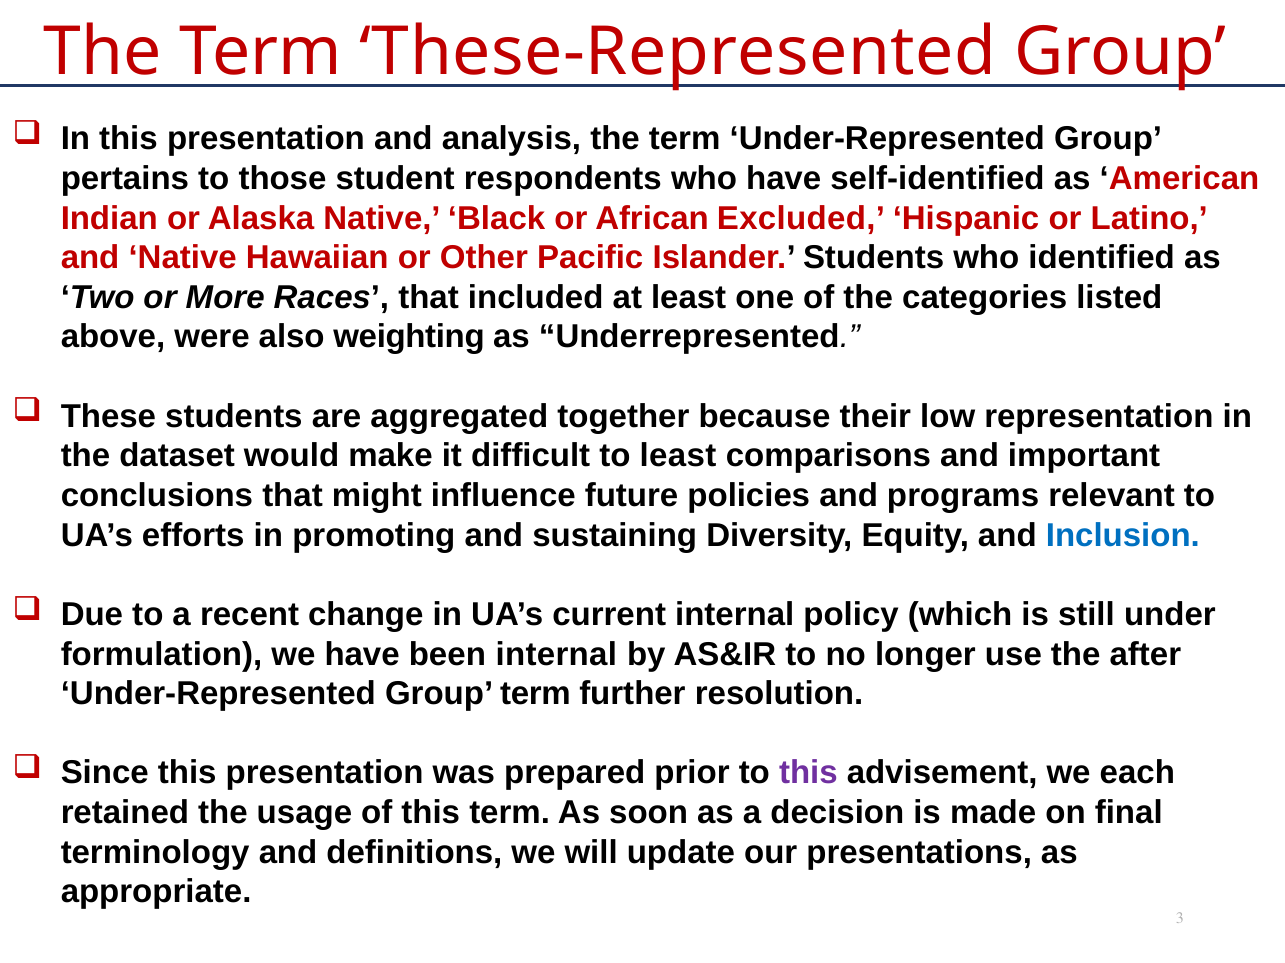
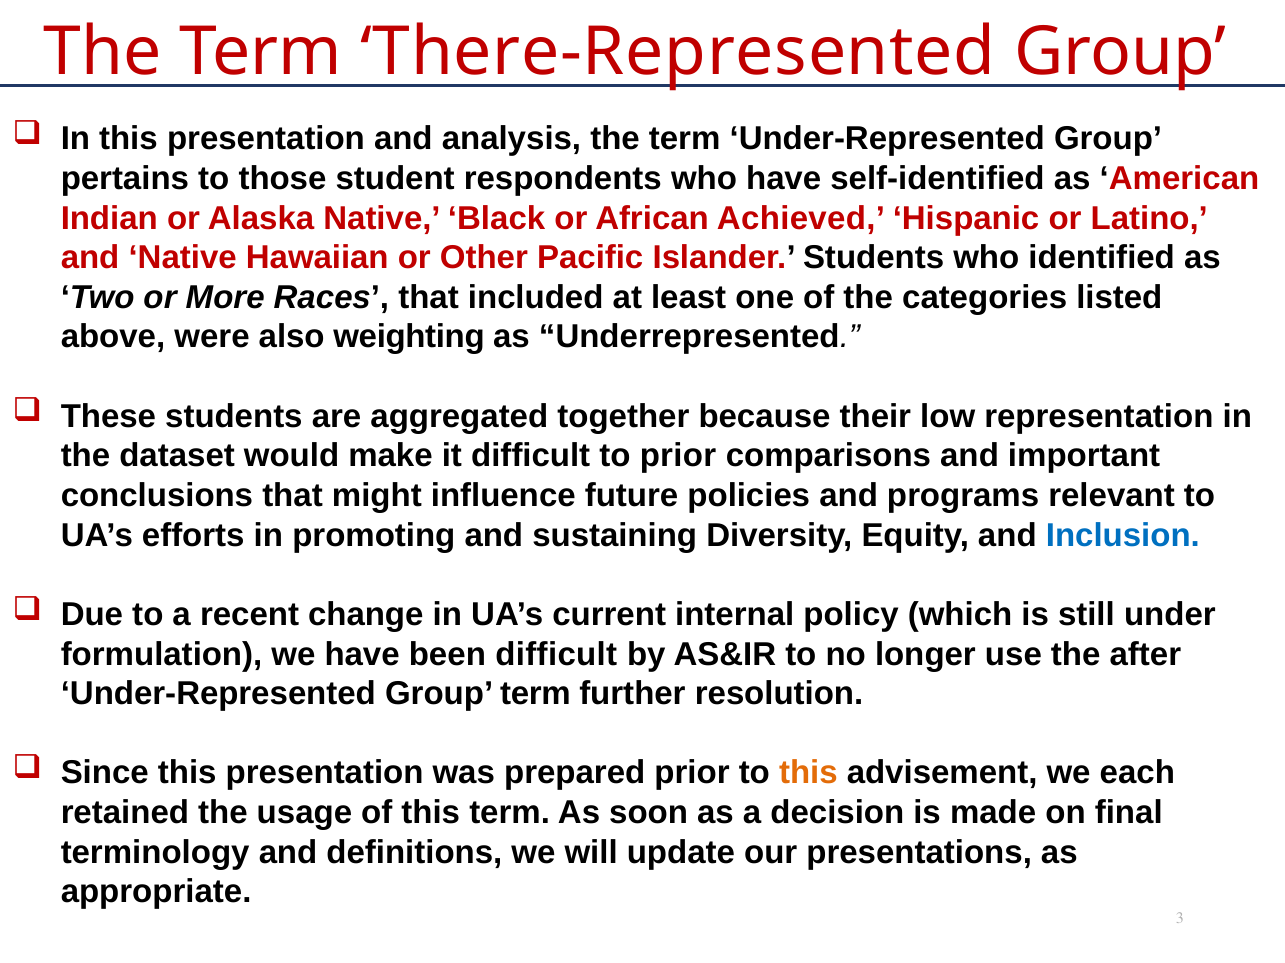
These-Represented: These-Represented -> There-Represented
Excluded: Excluded -> Achieved
to least: least -> prior
been internal: internal -> difficult
this at (808, 774) colour: purple -> orange
